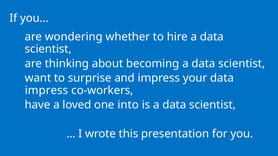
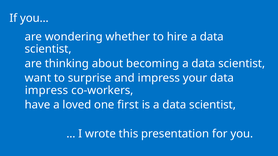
into: into -> first
